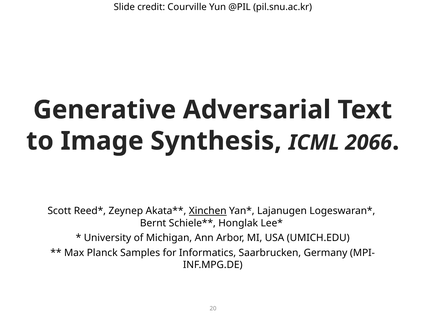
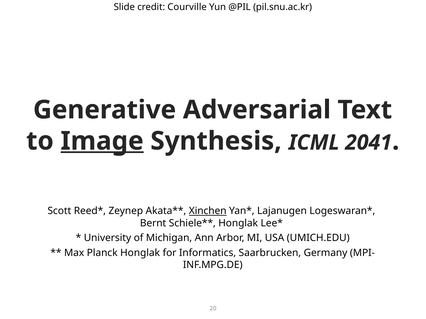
Image underline: none -> present
2066: 2066 -> 2041
Planck Samples: Samples -> Honglak
